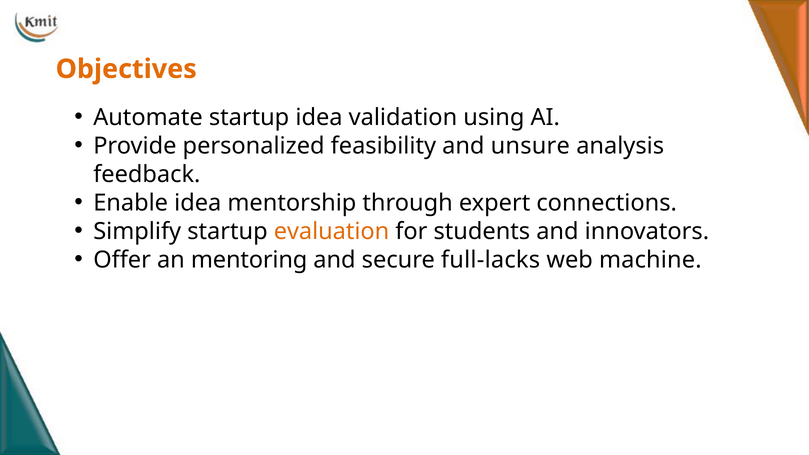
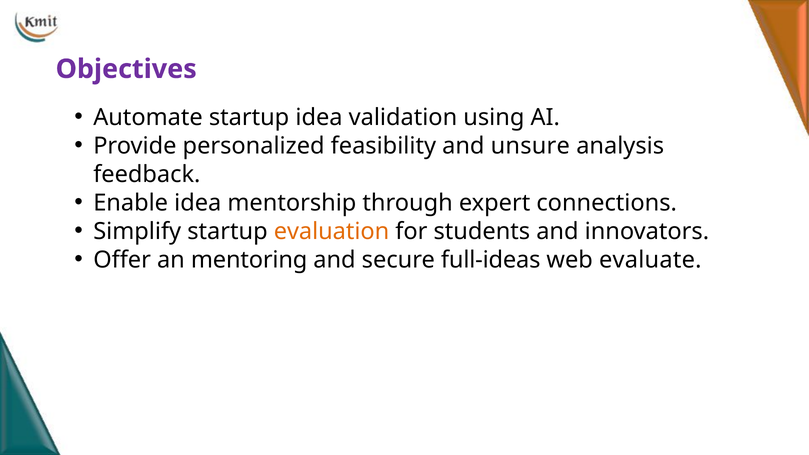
Objectives colour: orange -> purple
full-lacks: full-lacks -> full-ideas
machine: machine -> evaluate
